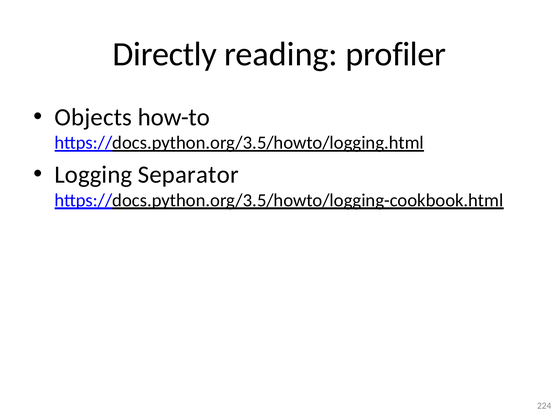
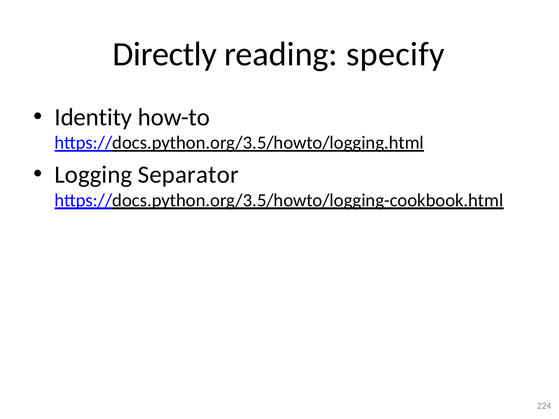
profiler: profiler -> specify
Objects: Objects -> Identity
